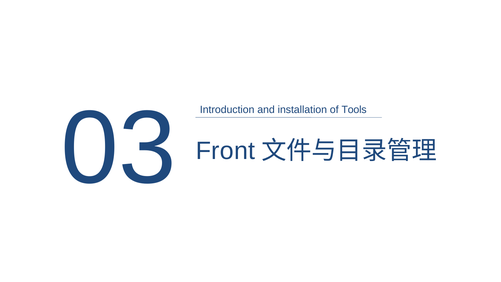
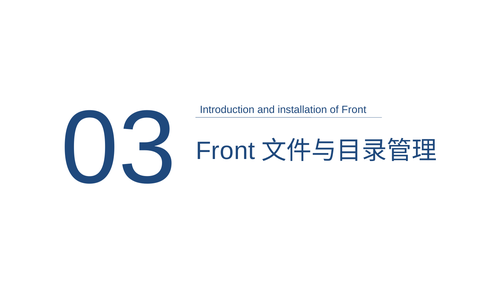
of Tools: Tools -> Front
